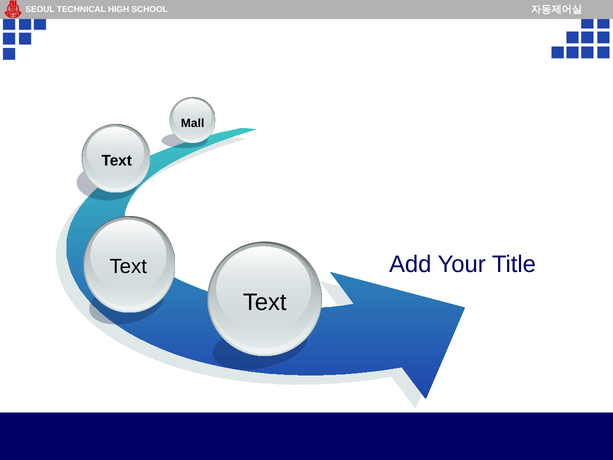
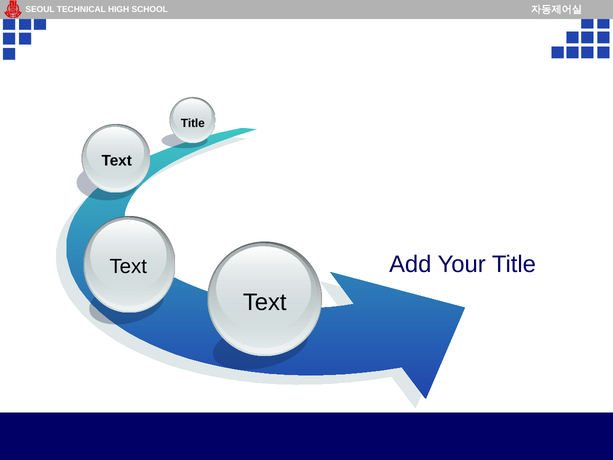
Mall at (193, 123): Mall -> Title
